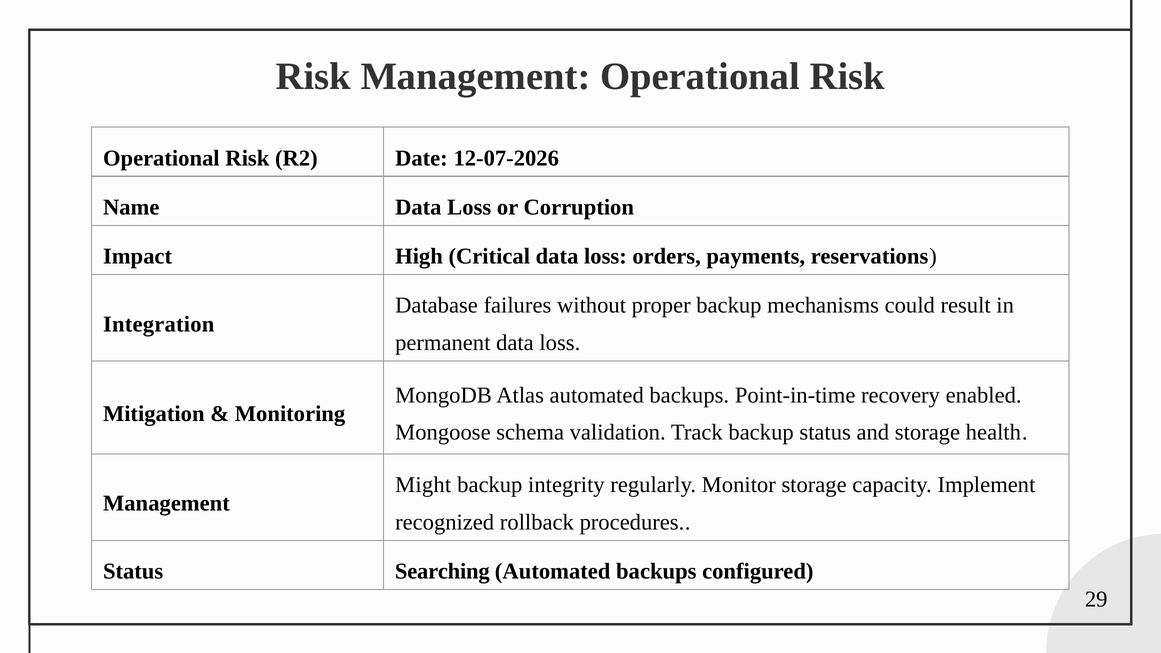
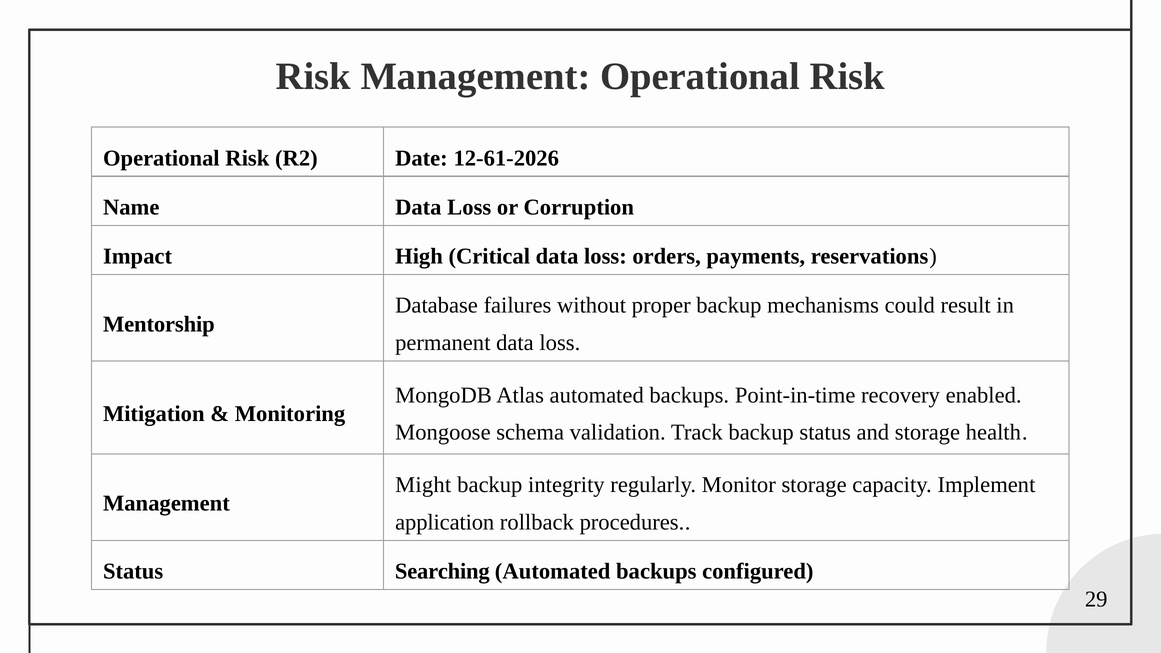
12-07-2026: 12-07-2026 -> 12-61-2026
Integration: Integration -> Mentorship
recognized: recognized -> application
